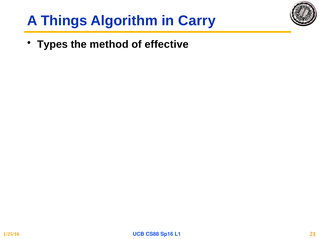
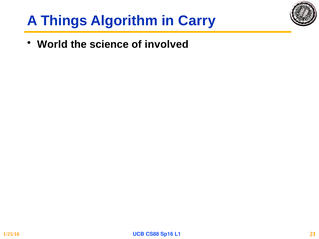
Types: Types -> World
method: method -> science
effective: effective -> involved
